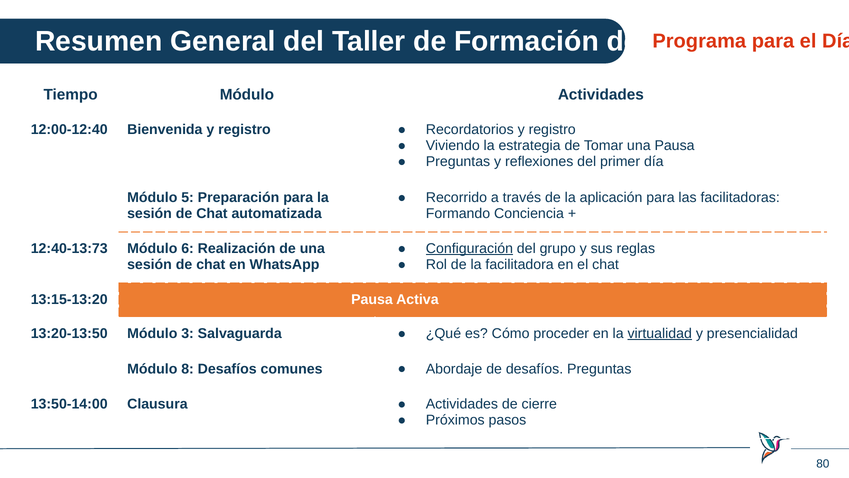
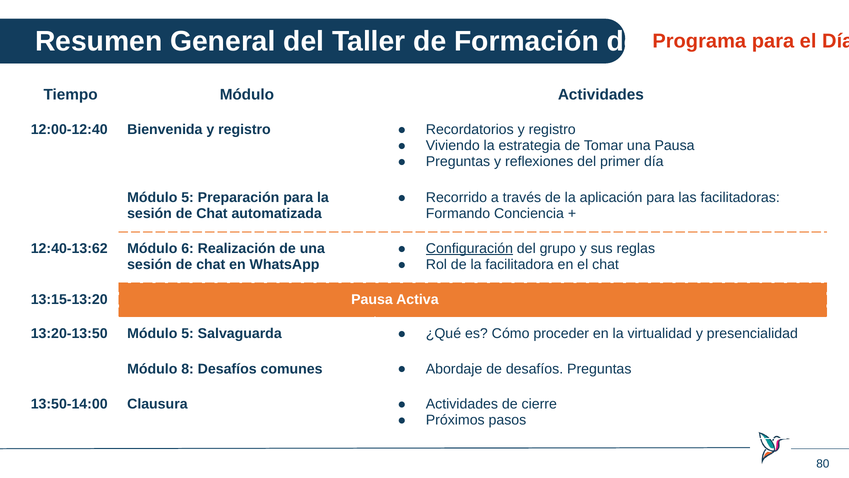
12:40-13:73: 12:40-13:73 -> 12:40-13:62
13:20-13:50 Módulo 3: 3 -> 5
virtualidad underline: present -> none
